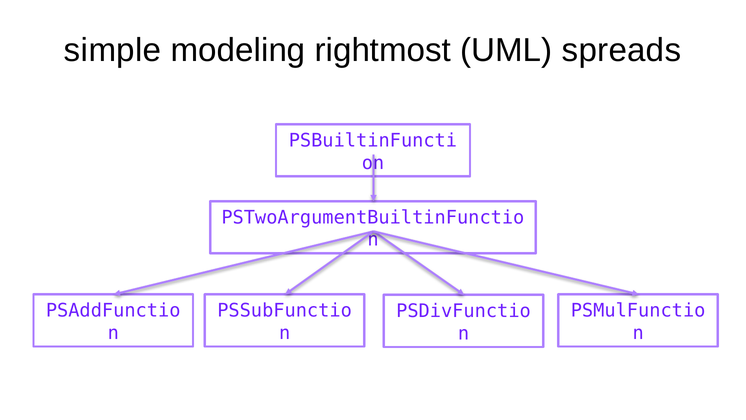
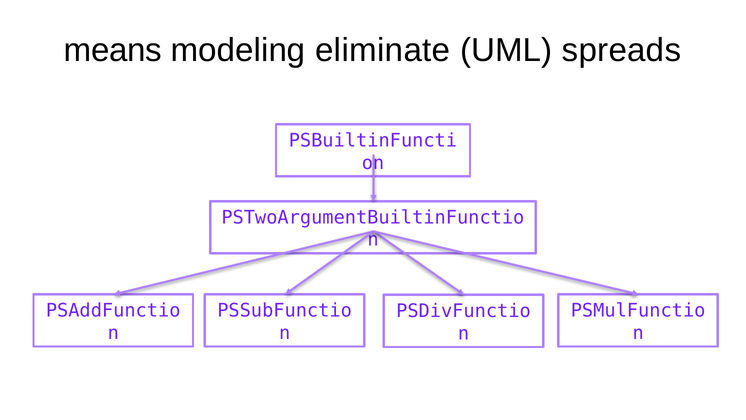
simple: simple -> means
rightmost: rightmost -> eliminate
